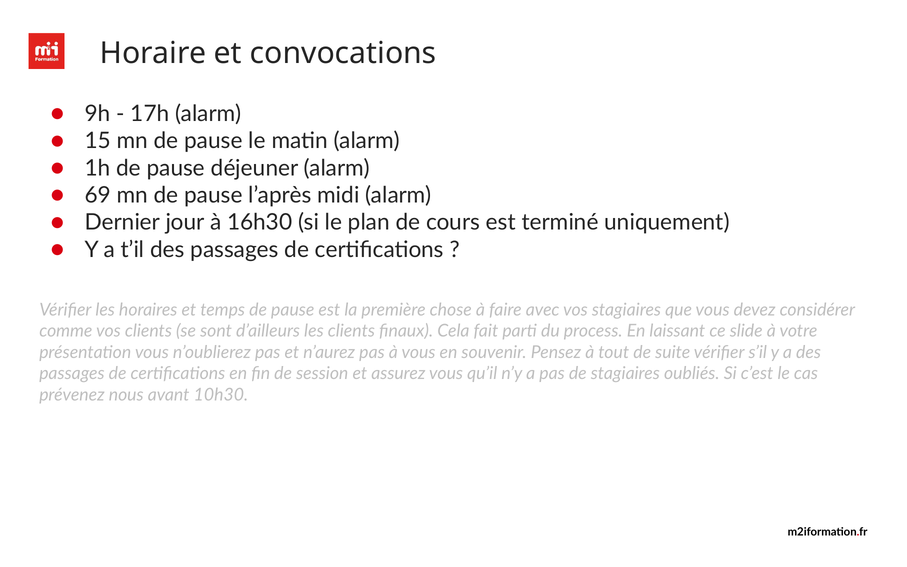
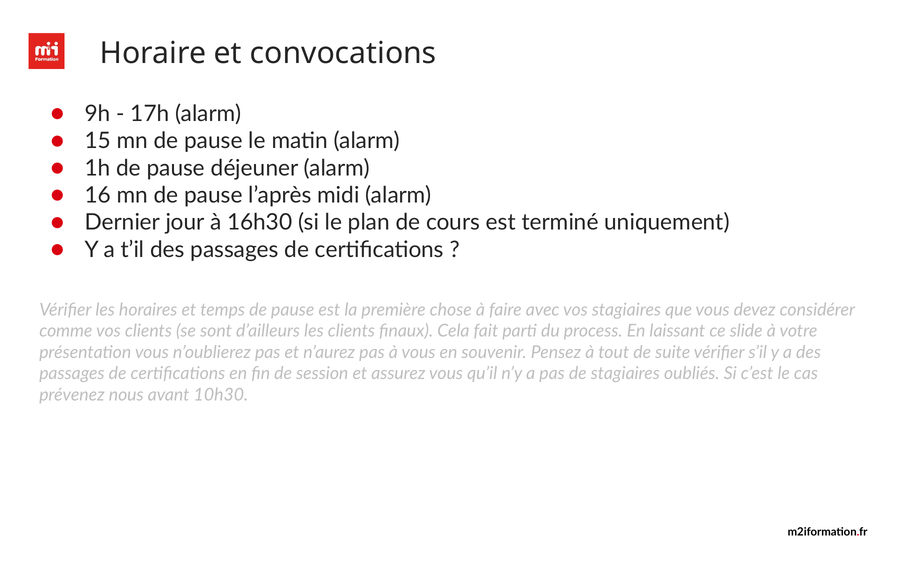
69: 69 -> 16
